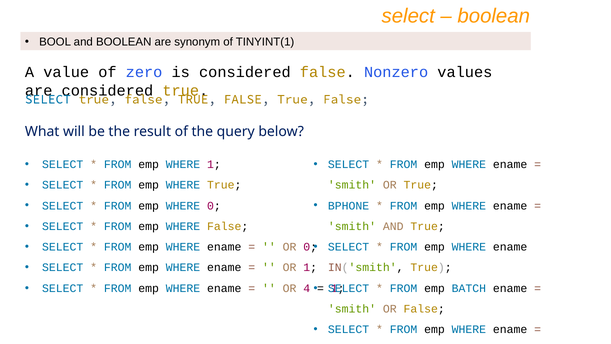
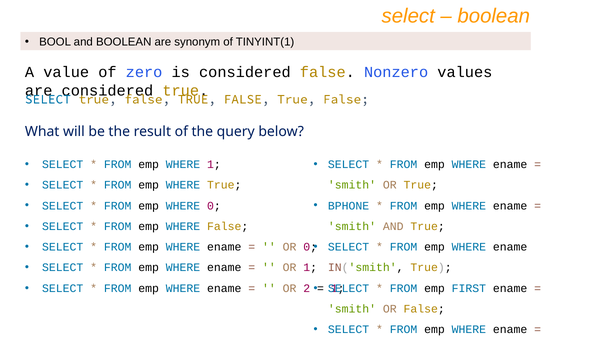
4: 4 -> 2
BATCH: BATCH -> FIRST
